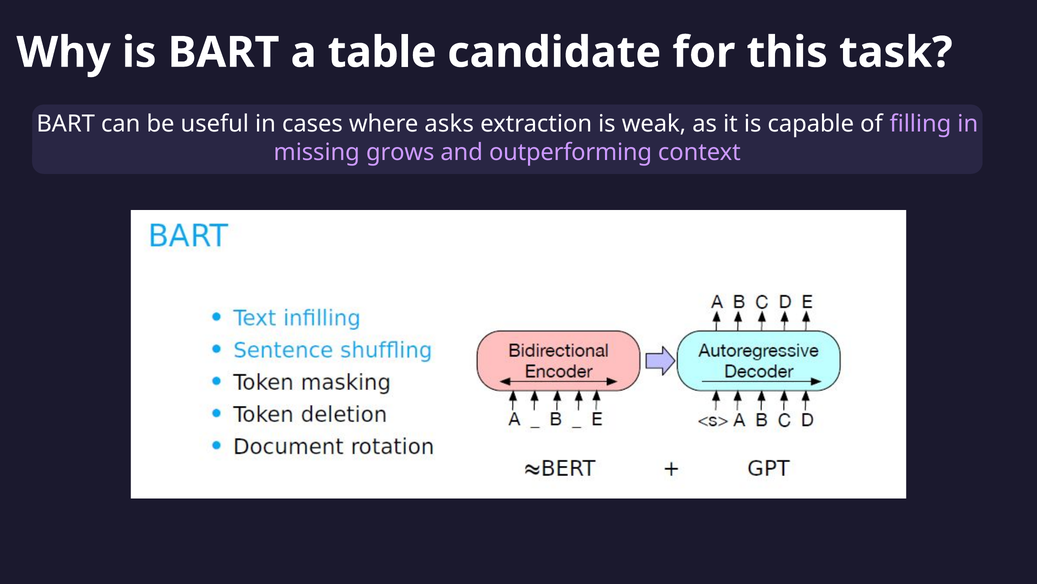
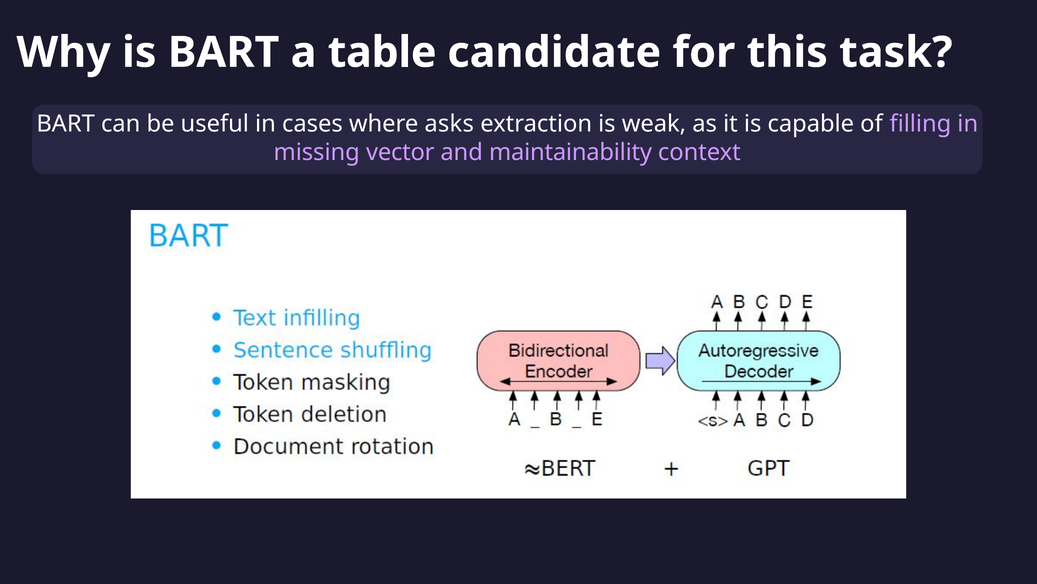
grows: grows -> vector
outperforming: outperforming -> maintainability
